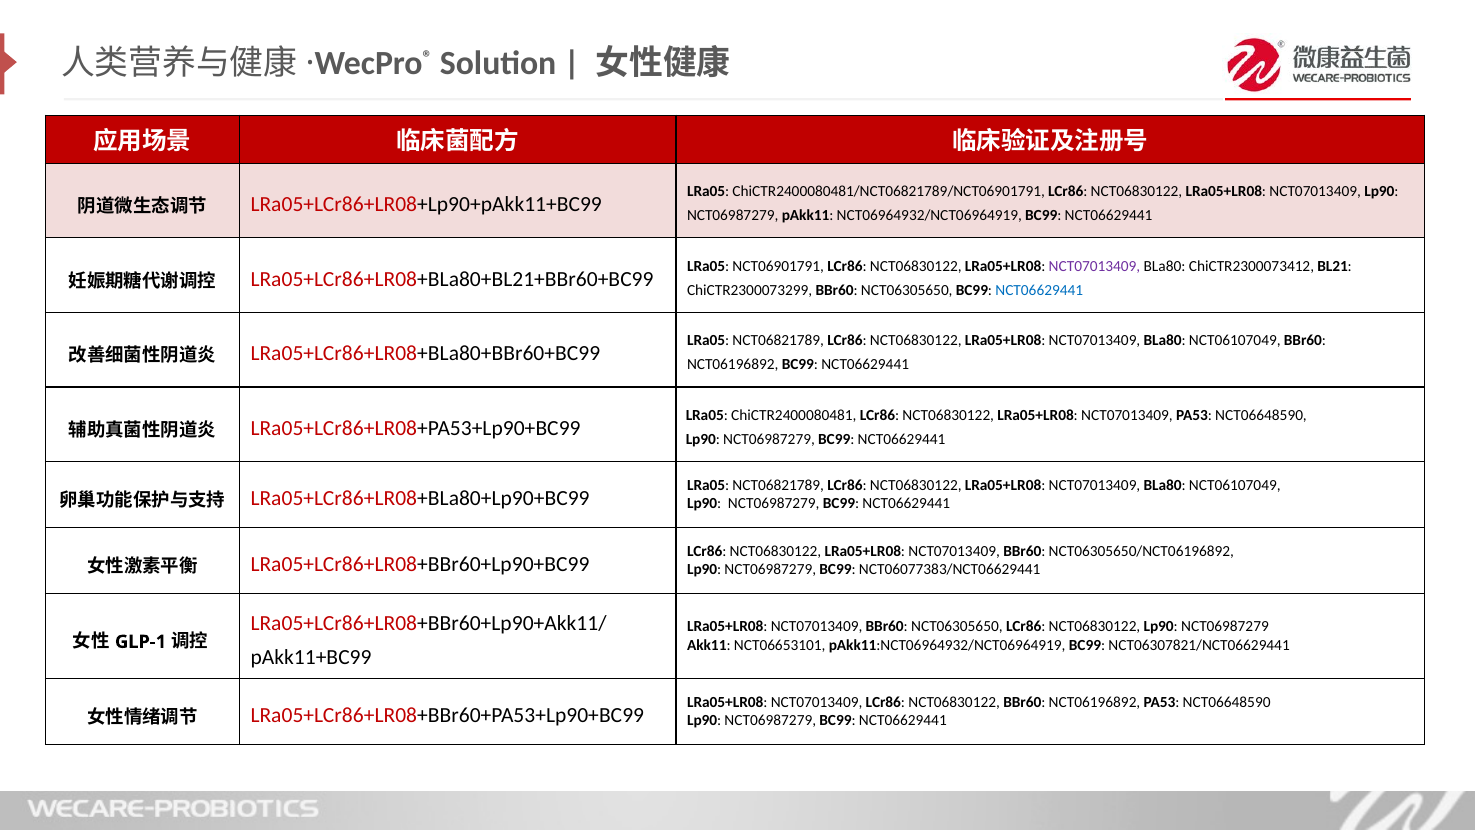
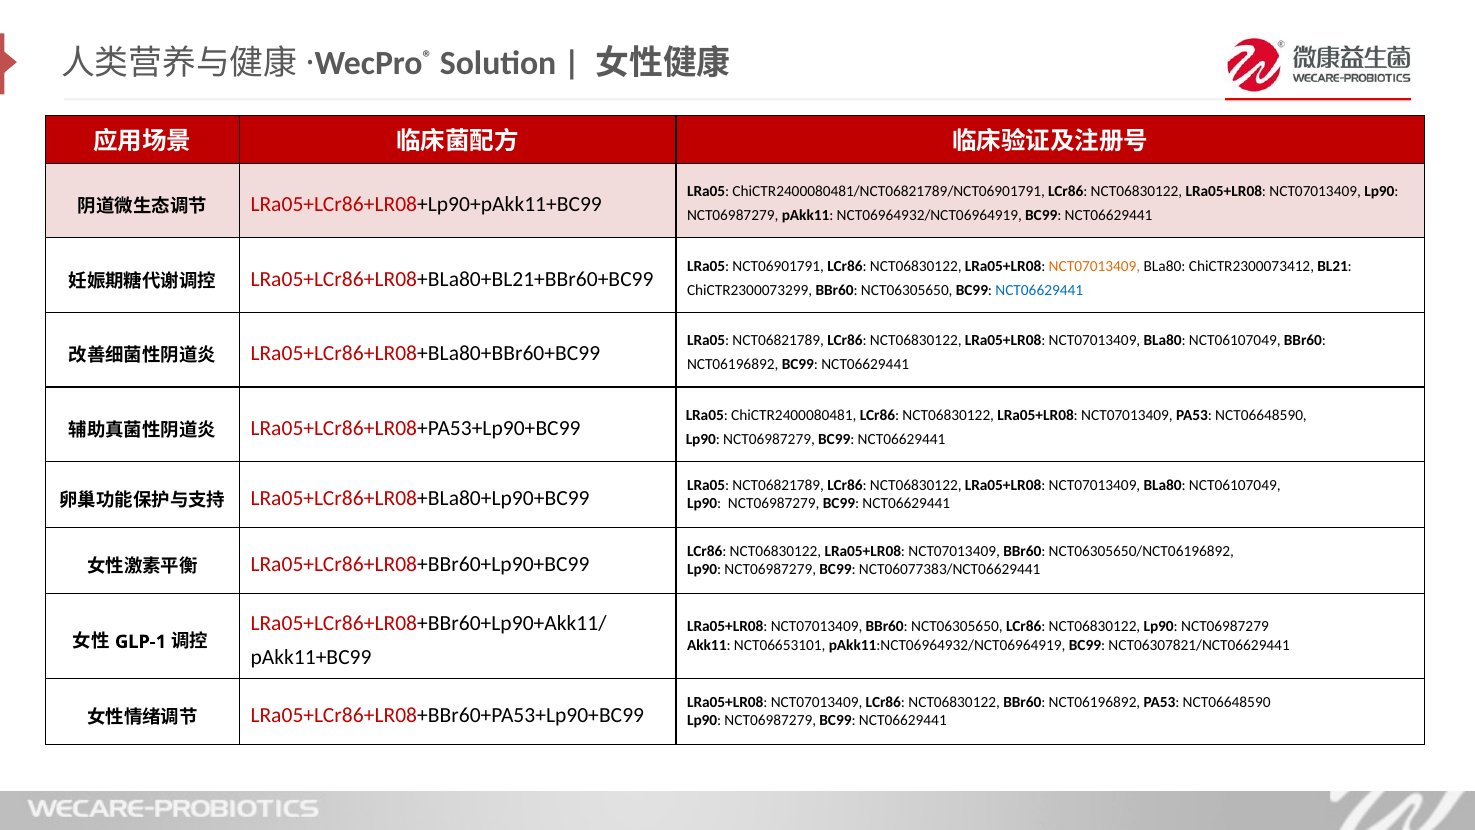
NCT07013409 at (1094, 266) colour: purple -> orange
